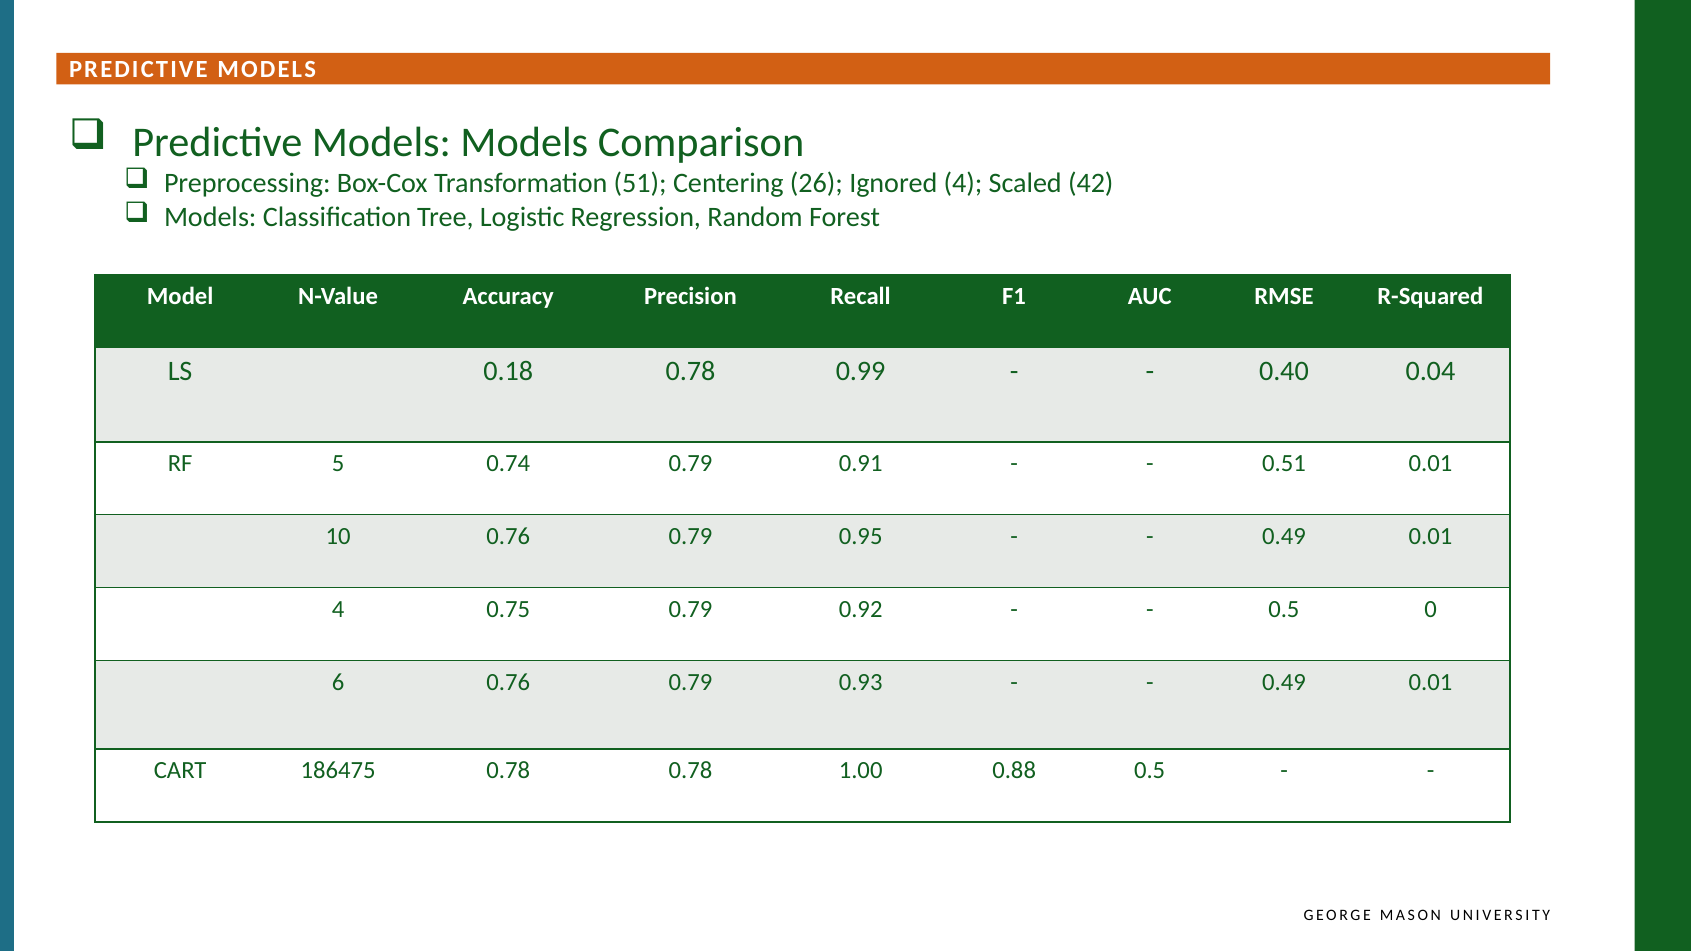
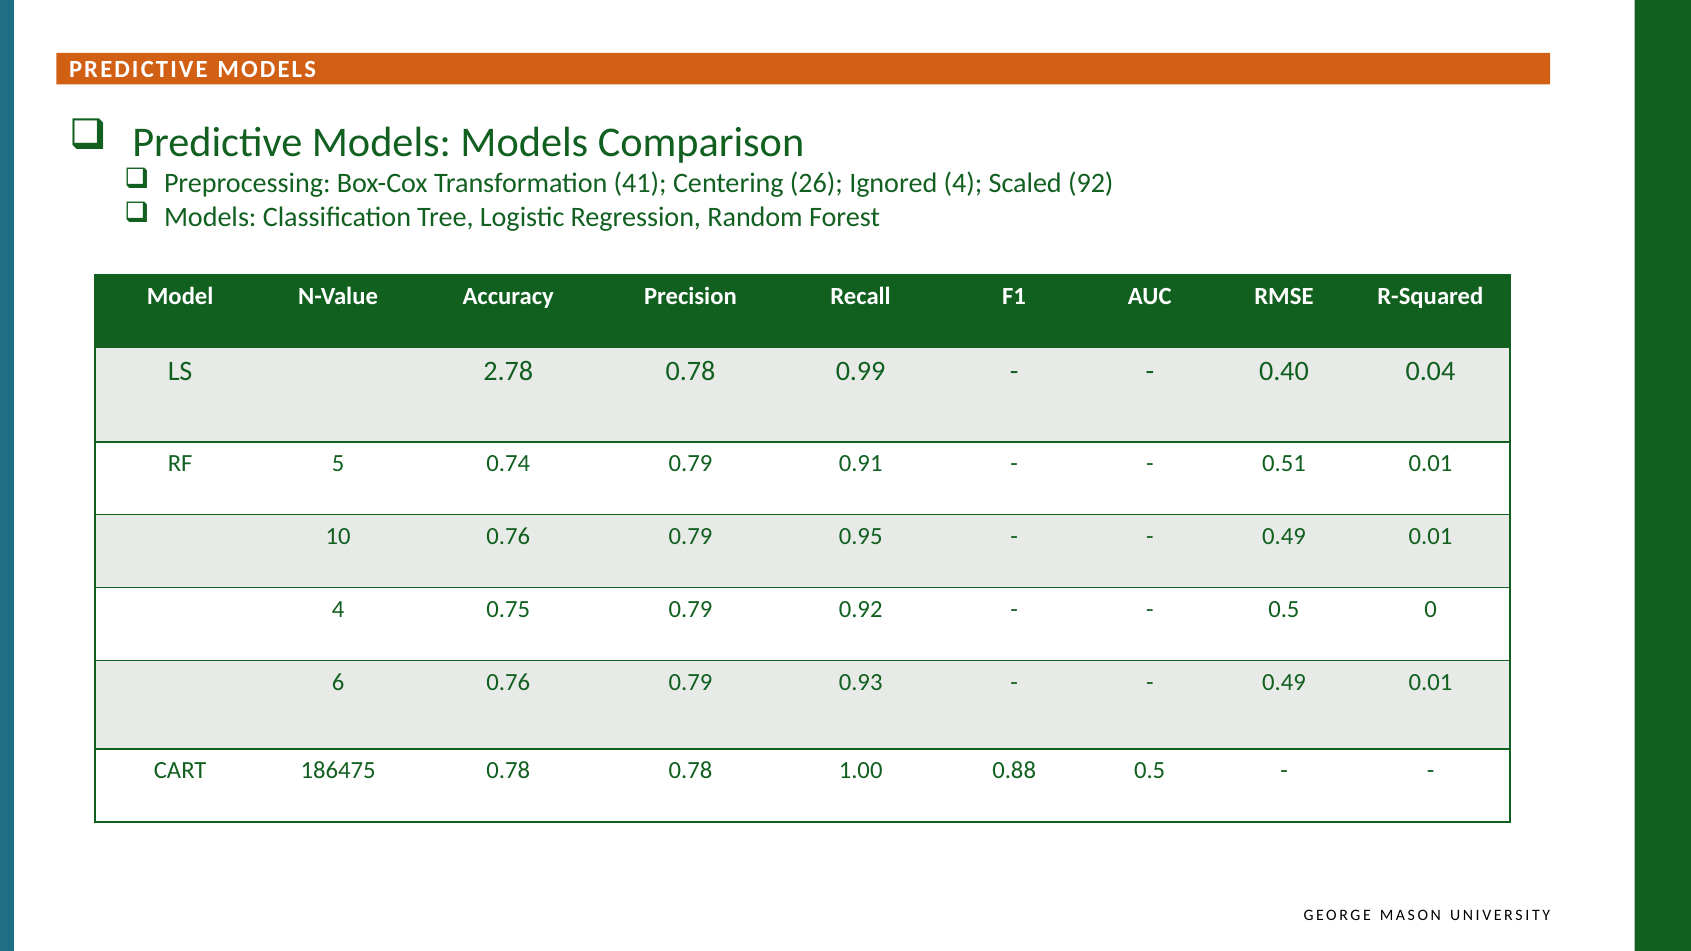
51: 51 -> 41
42: 42 -> 92
0.18: 0.18 -> 2.78
